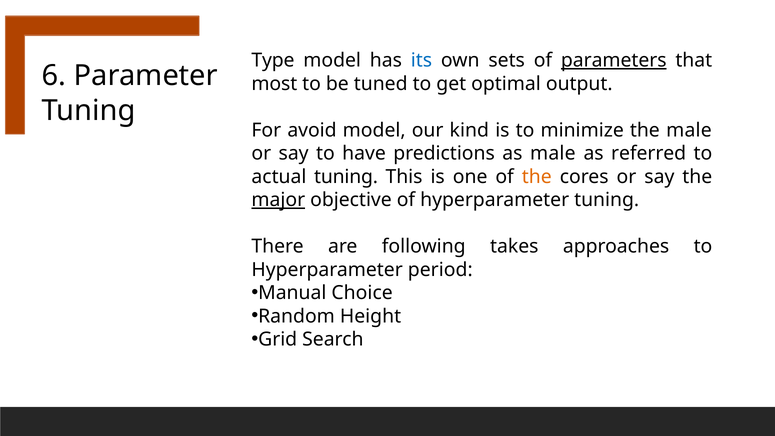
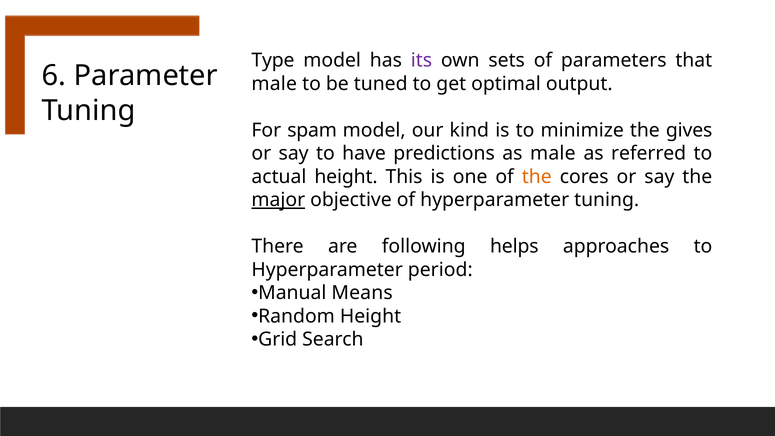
its colour: blue -> purple
parameters underline: present -> none
most at (274, 84): most -> male
avoid: avoid -> spam
the male: male -> gives
actual tuning: tuning -> height
takes: takes -> helps
Choice: Choice -> Means
